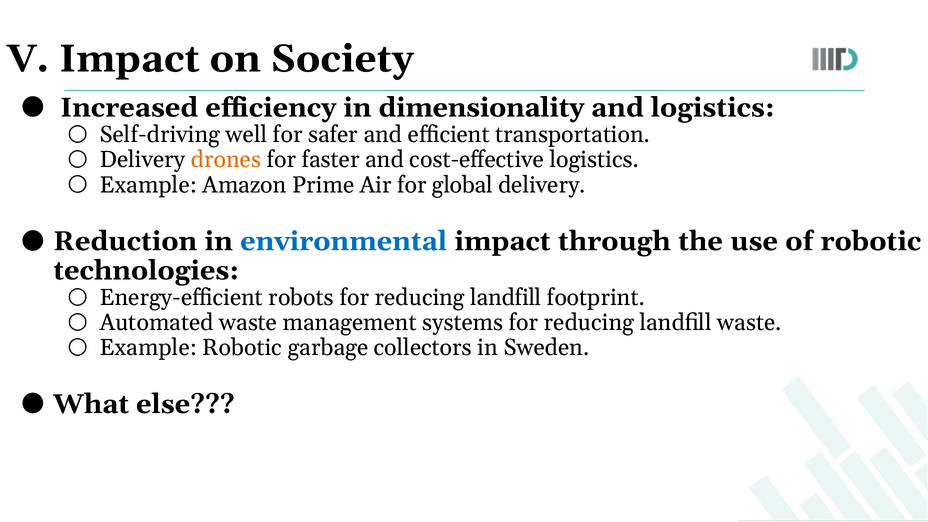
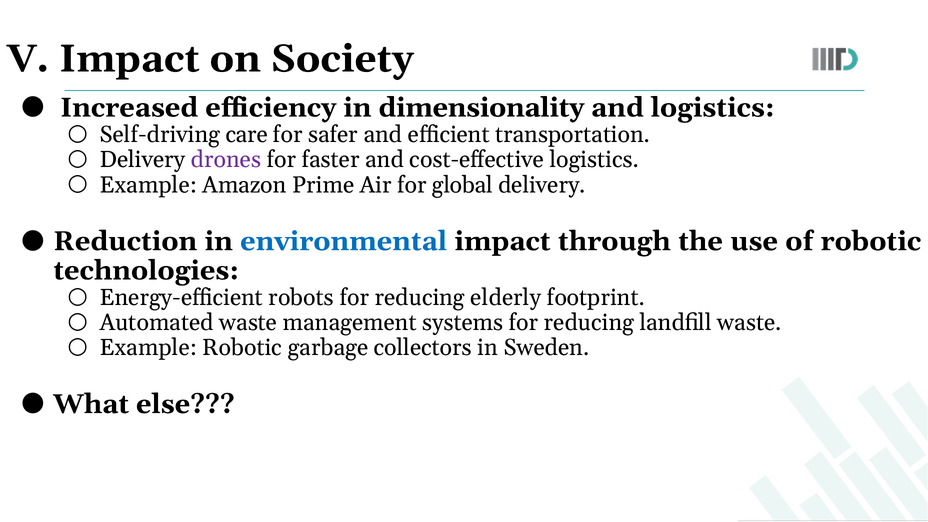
well: well -> care
drones colour: orange -> purple
robots for reducing landfill: landfill -> elderly
